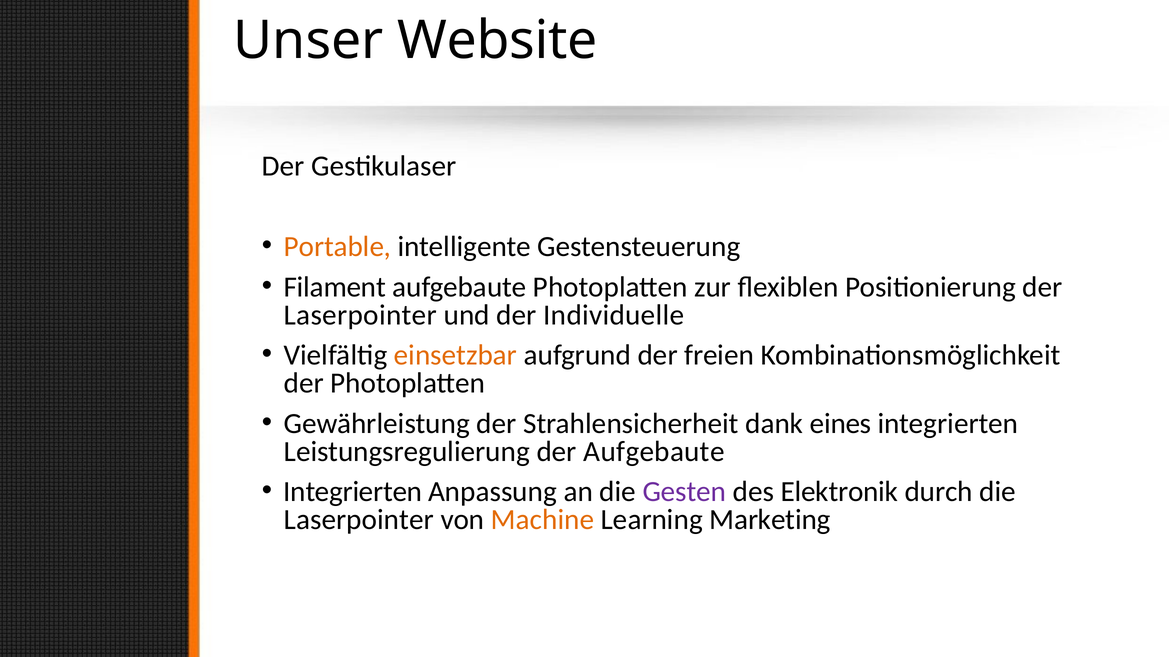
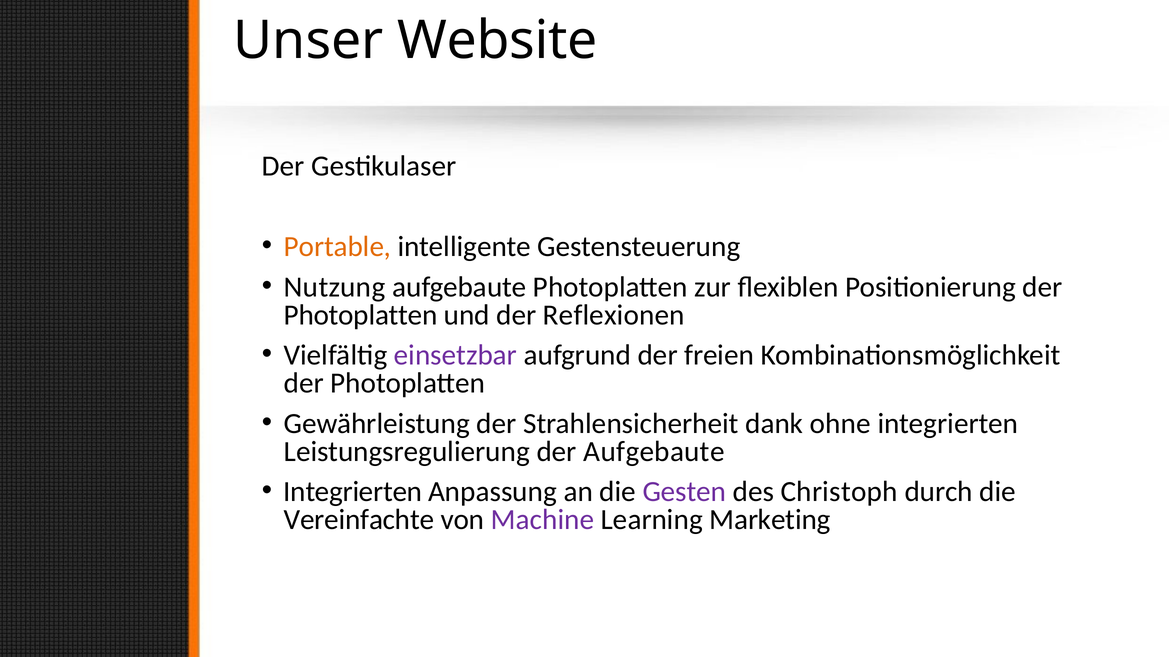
Filament: Filament -> Nutzung
Laserpointer at (360, 315): Laserpointer -> Photoplatten
Individuelle: Individuelle -> Reflexionen
einsetzbar colour: orange -> purple
eines: eines -> ohne
Elektronik: Elektronik -> Christoph
Laserpointer at (359, 520): Laserpointer -> Vereinfachte
Machine colour: orange -> purple
